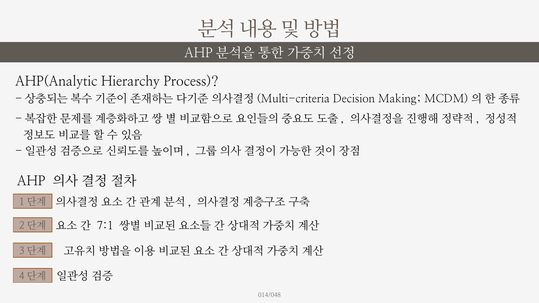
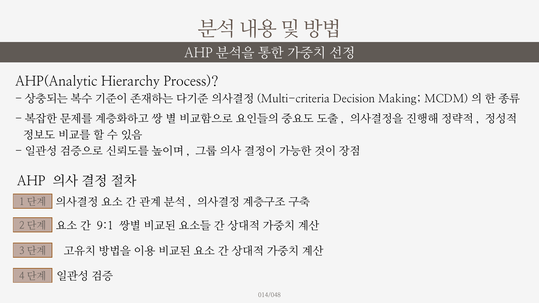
7:1: 7:1 -> 9:1
